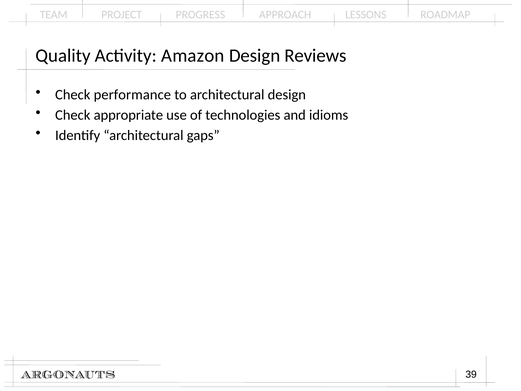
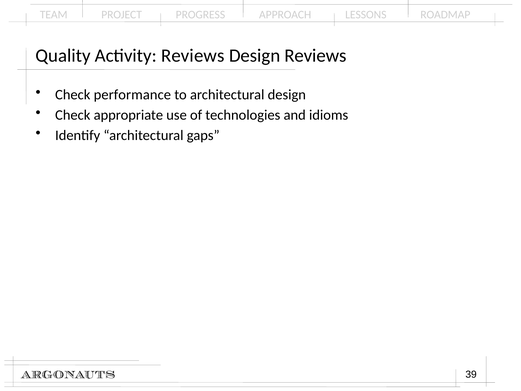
Activity Amazon: Amazon -> Reviews
